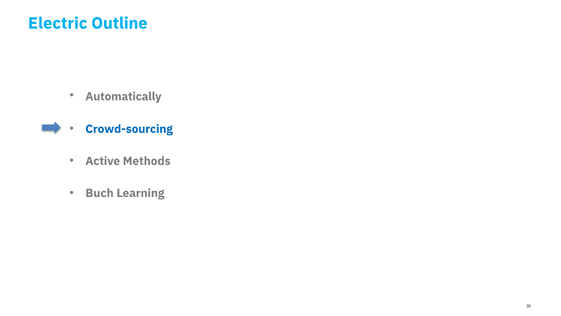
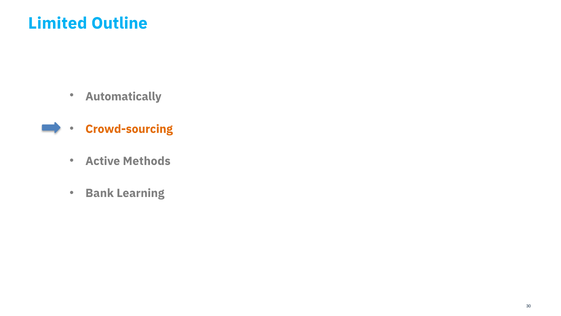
Electric: Electric -> Limited
Crowd-sourcing colour: blue -> orange
Buch: Buch -> Bank
